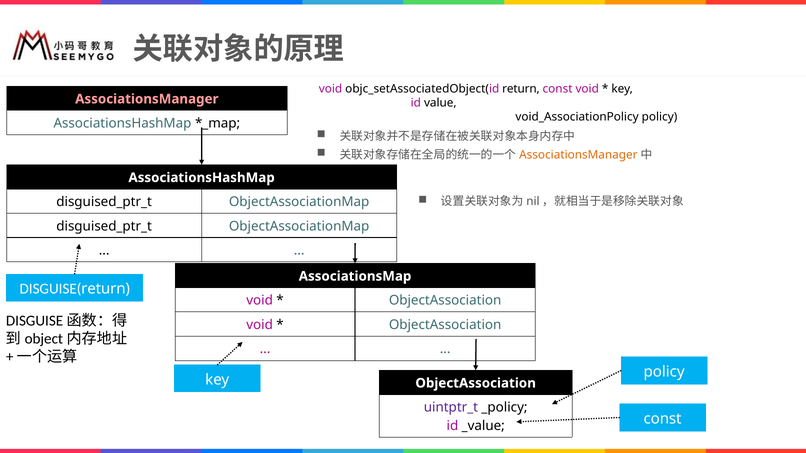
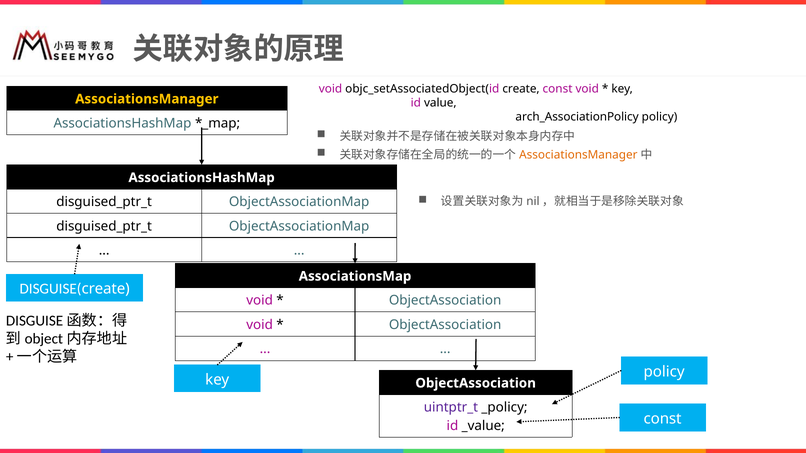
objc_setAssociatedObject(id return: return -> create
AssociationsManager at (147, 99) colour: pink -> yellow
void_AssociationPolicy: void_AssociationPolicy -> arch_AssociationPolicy
return at (106, 289): return -> create
